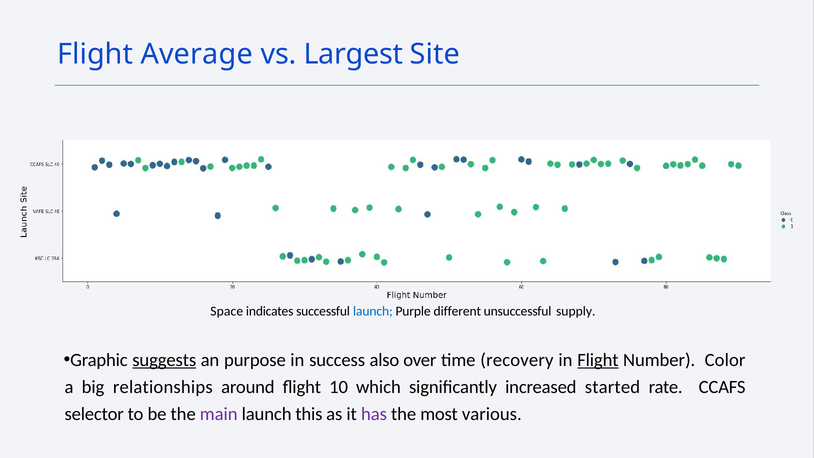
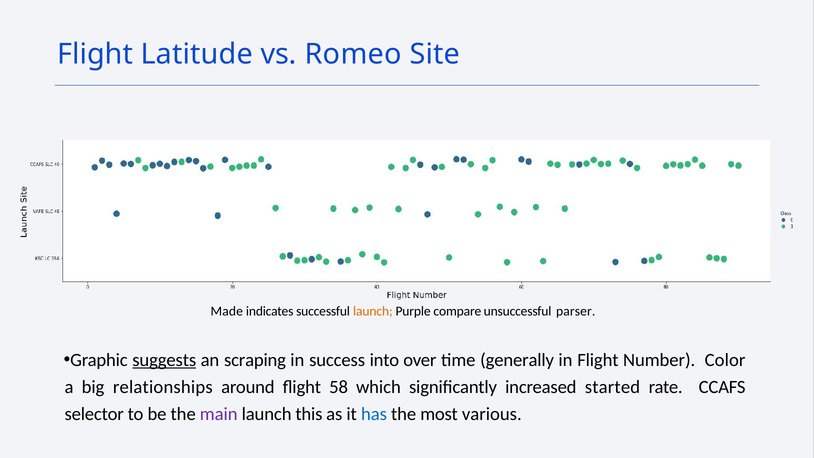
Average: Average -> Latitude
Largest: Largest -> Romeo
Space: Space -> Made
launch at (373, 311) colour: blue -> orange
different: different -> compare
supply: supply -> parser
purpose: purpose -> scraping
also: also -> into
recovery: recovery -> generally
Flight at (598, 360) underline: present -> none
10: 10 -> 58
has colour: purple -> blue
